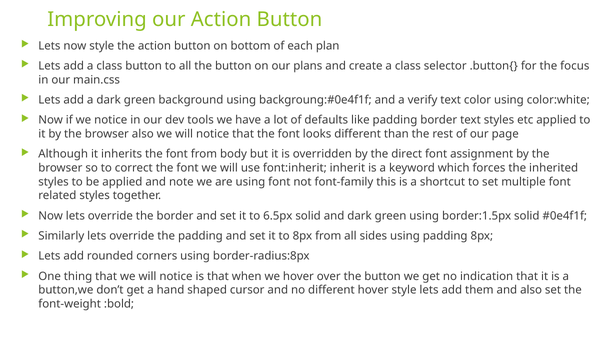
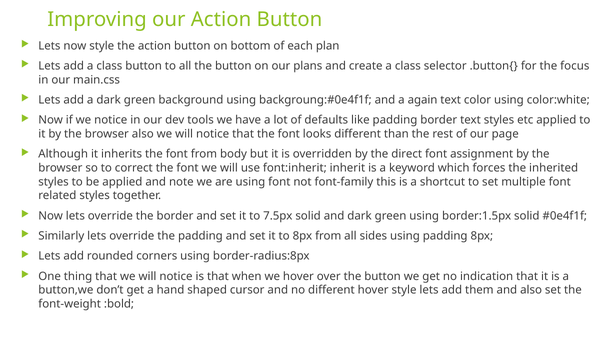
verify: verify -> again
6.5px: 6.5px -> 7.5px
